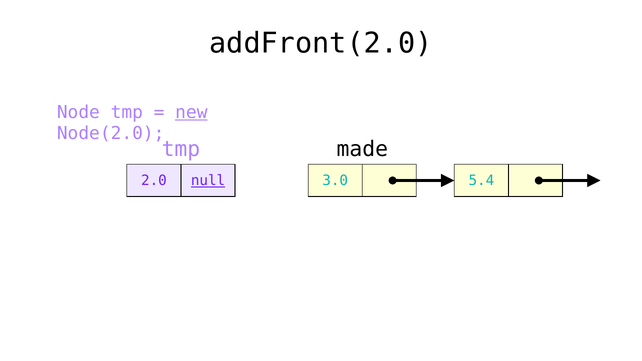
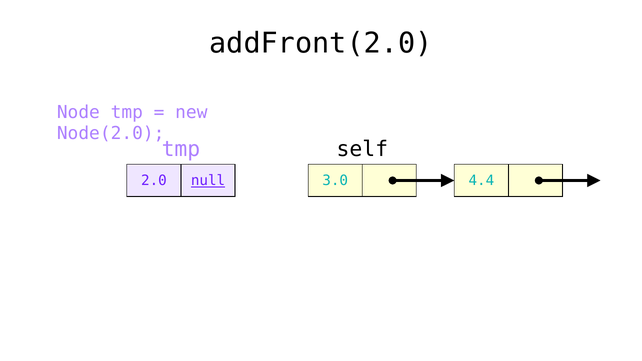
new underline: present -> none
made: made -> self
5.4: 5.4 -> 4.4
